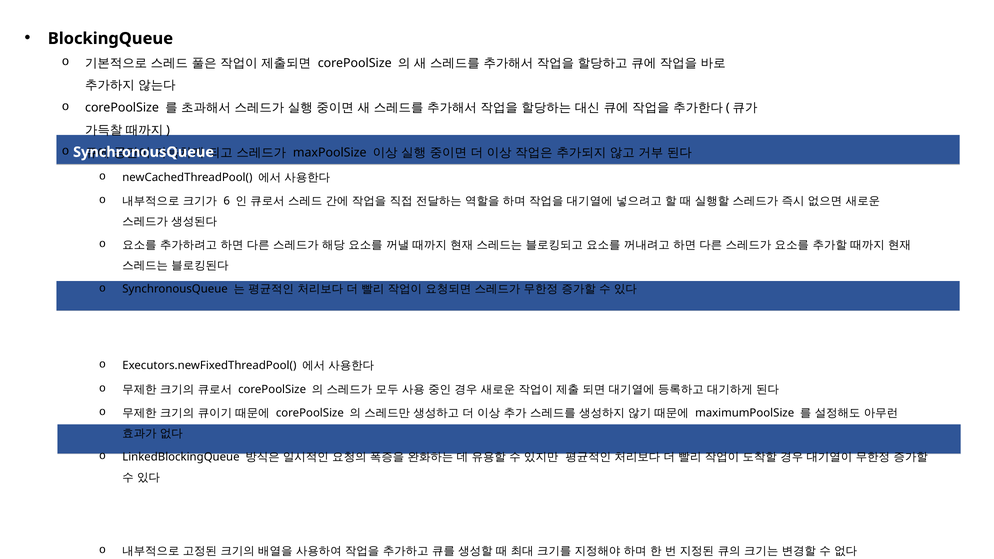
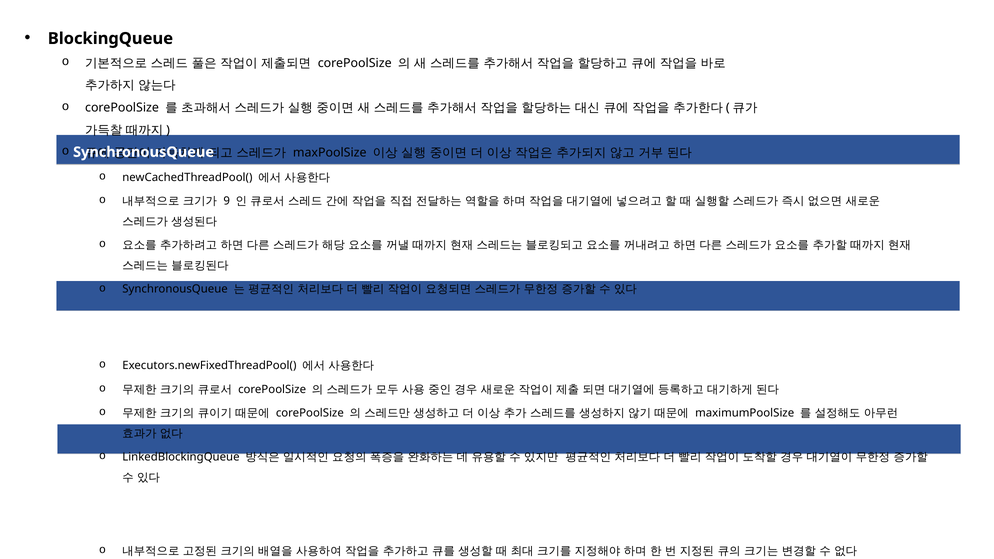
6: 6 -> 9
